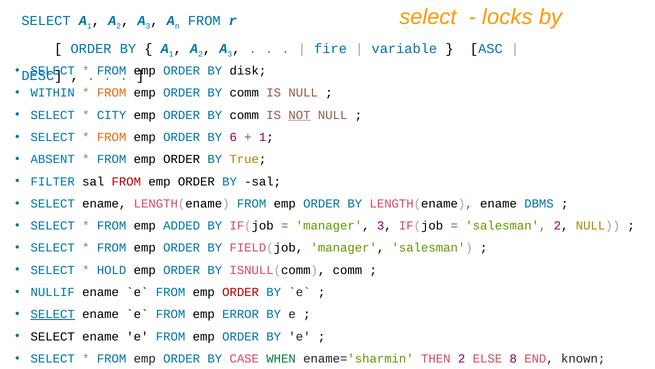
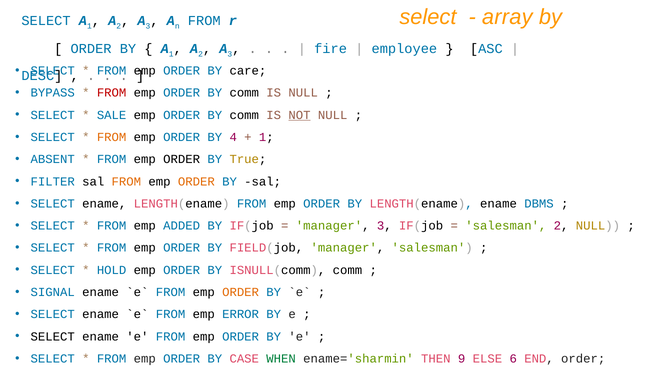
locks: locks -> array
variable: variable -> employee
disk: disk -> care
WITHIN: WITHIN -> BYPASS
FROM at (112, 93) colour: orange -> red
CITY: CITY -> SALE
6: 6 -> 4
FROM at (126, 181) colour: red -> orange
ORDER at (196, 181) colour: black -> orange
NULLIF: NULLIF -> SIGNAL
ORDER at (241, 292) colour: red -> orange
SELECT at (53, 314) underline: present -> none
THEN 2: 2 -> 9
8: 8 -> 6
END known: known -> order
